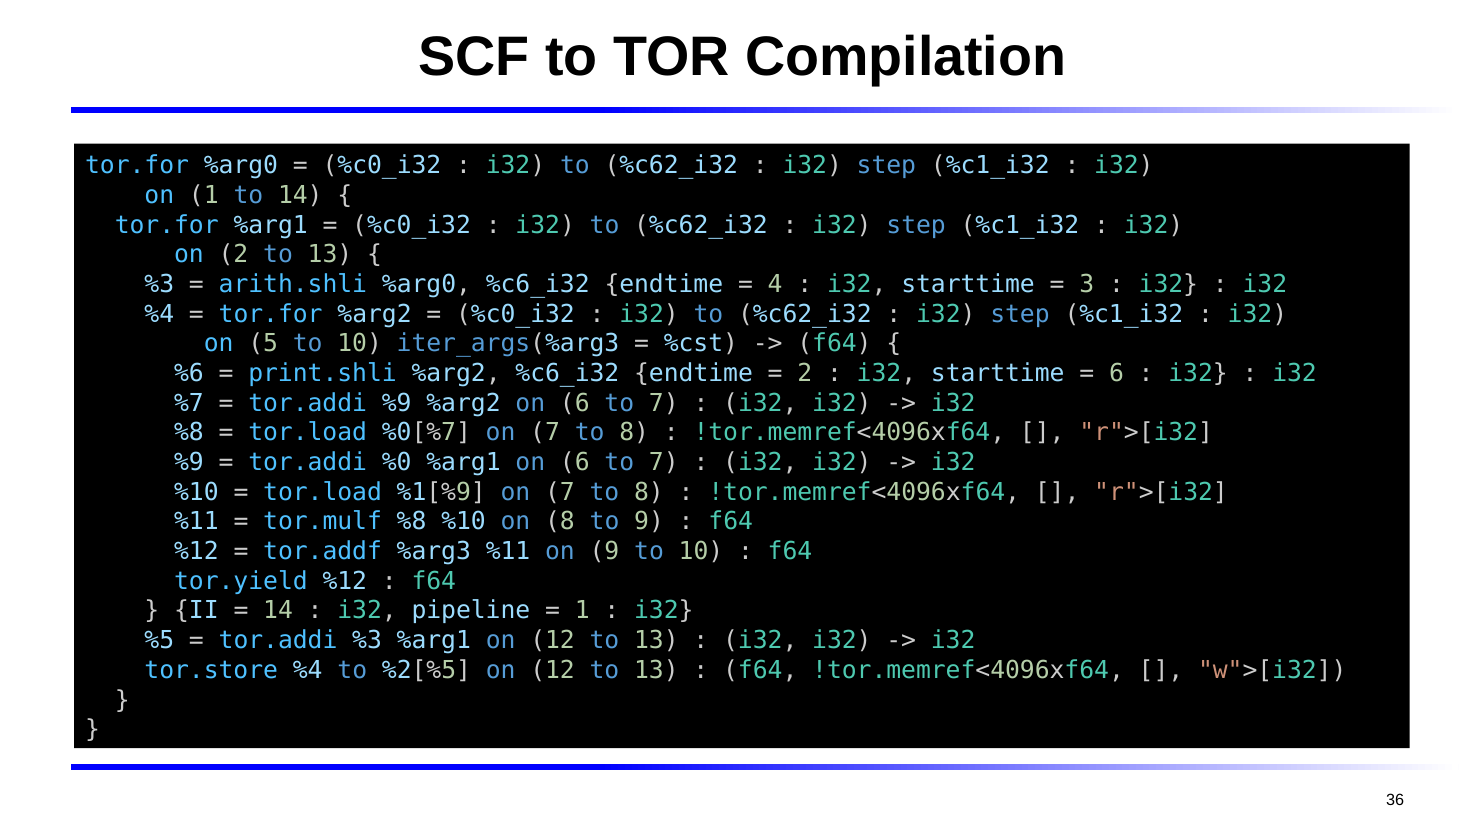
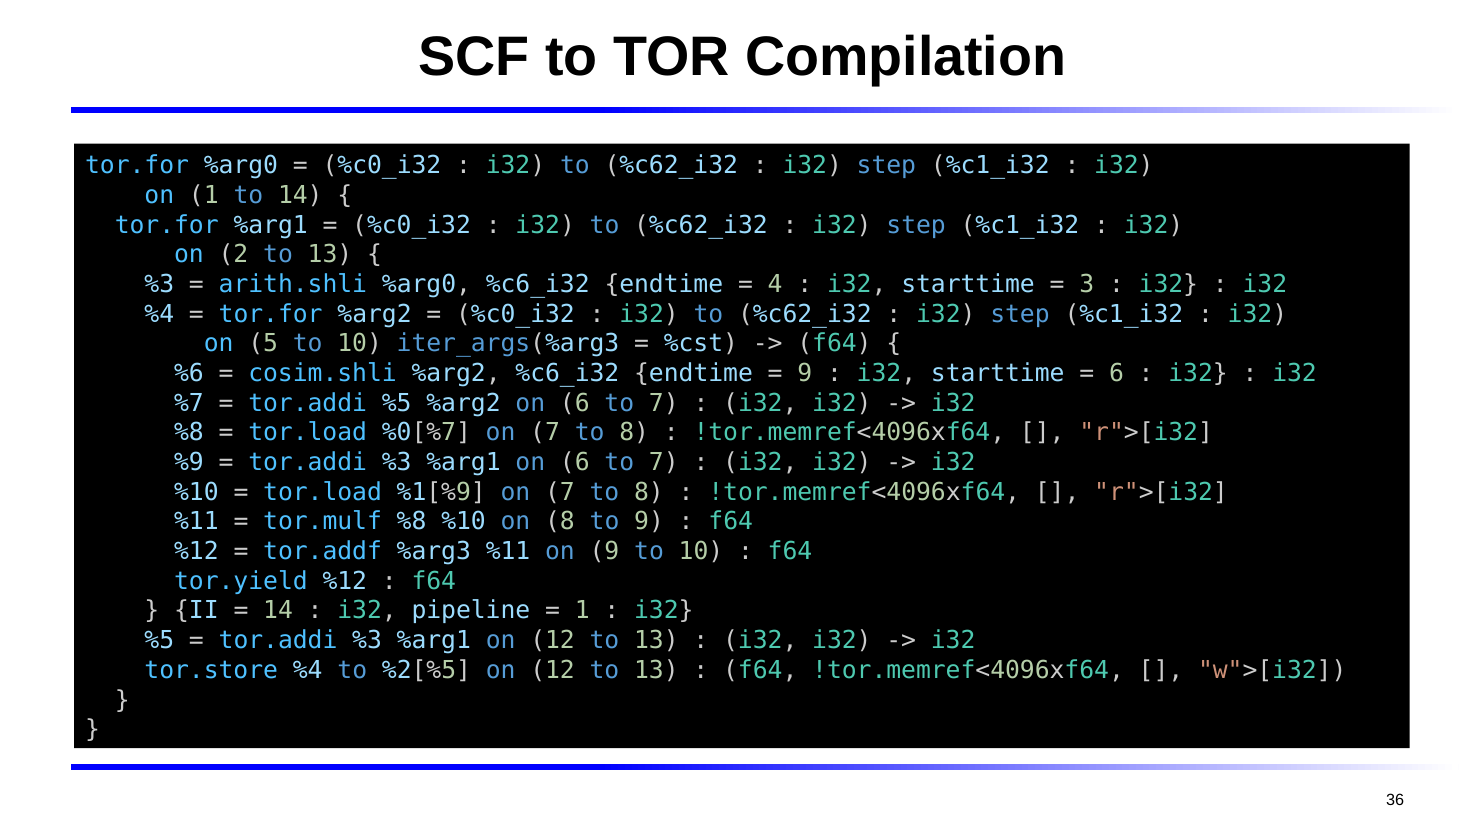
print.shli: print.shli -> cosim.shli
2 at (805, 373): 2 -> 9
tor.addi %9: %9 -> %5
%0 at (397, 462): %0 -> %3
